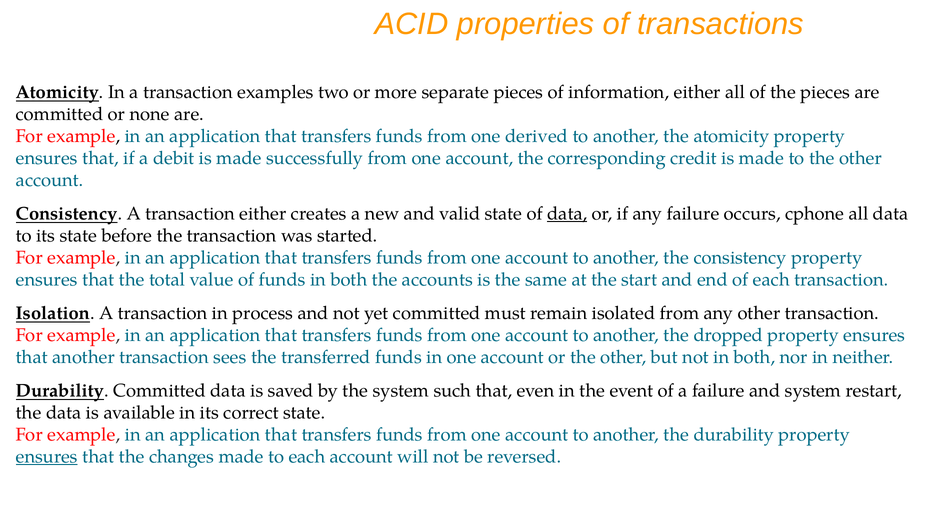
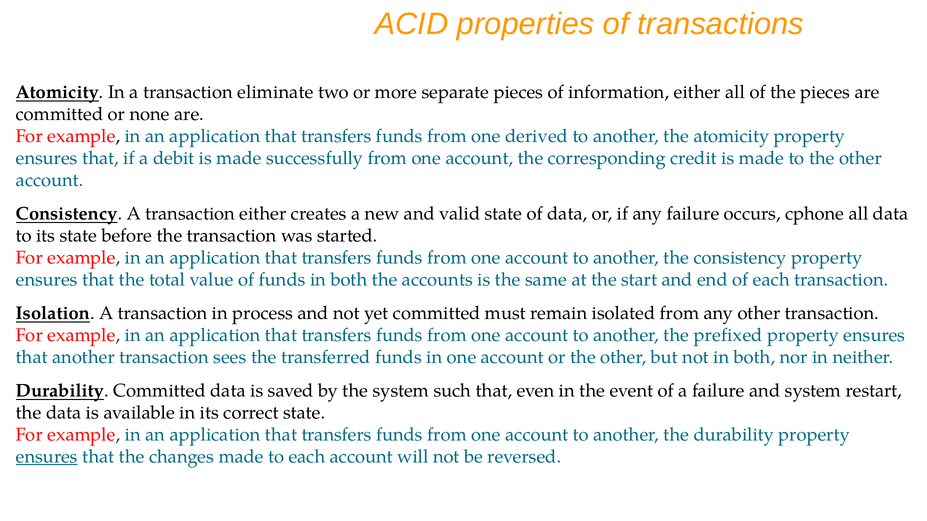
examples: examples -> eliminate
data at (567, 214) underline: present -> none
dropped: dropped -> prefixed
